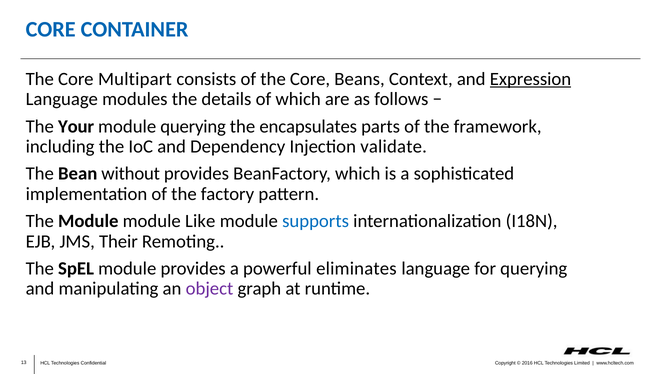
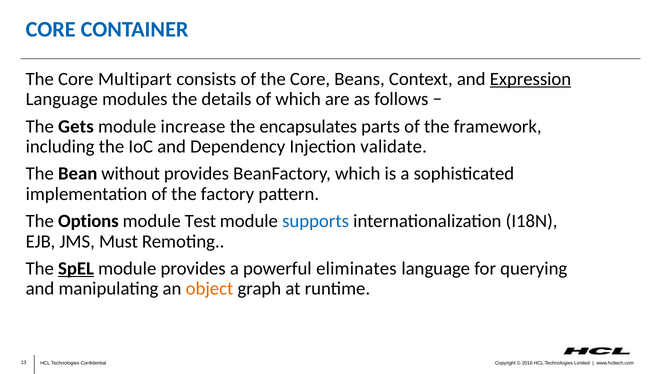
Your: Your -> Gets
module querying: querying -> increase
The Module: Module -> Options
Like: Like -> Test
Their: Their -> Must
SpEL underline: none -> present
object colour: purple -> orange
